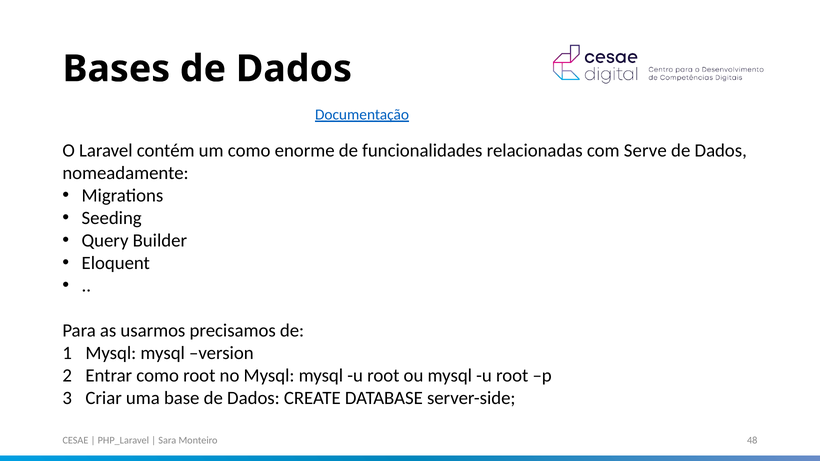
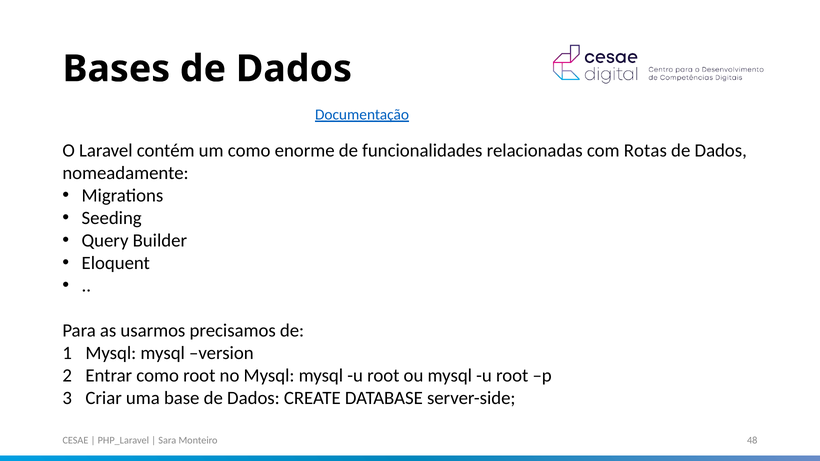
Serve: Serve -> Rotas
